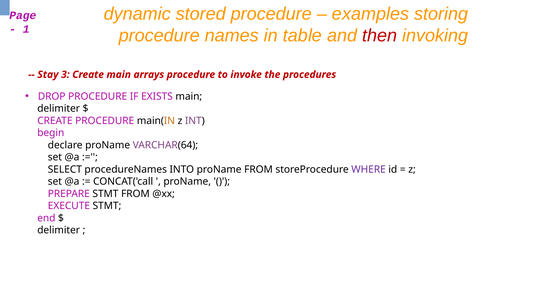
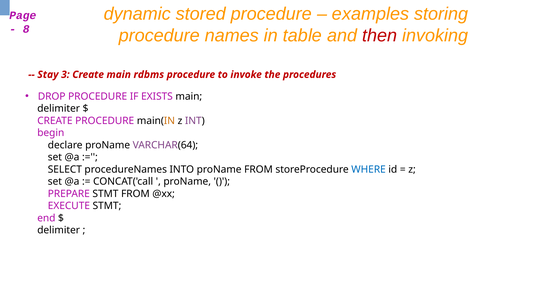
1: 1 -> 8
arrays: arrays -> rdbms
WHERE colour: purple -> blue
